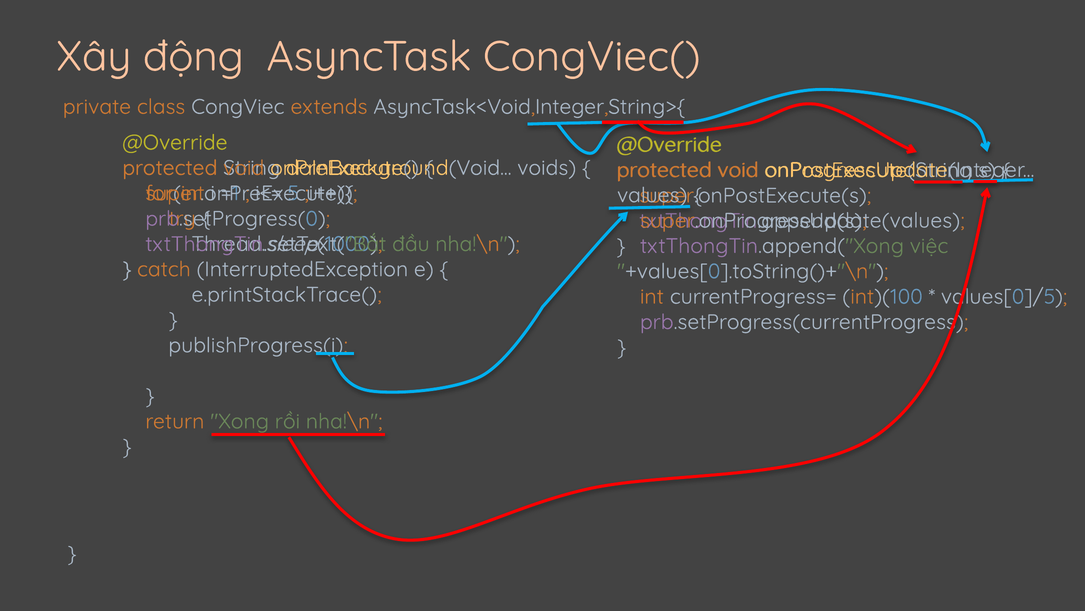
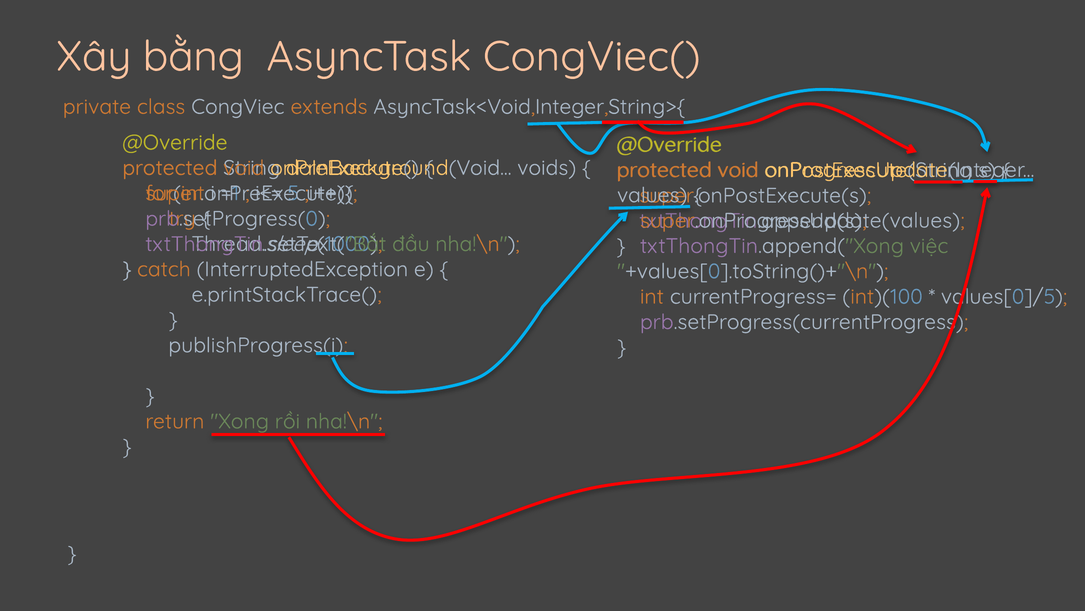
động: động -> bằng
